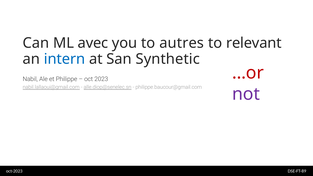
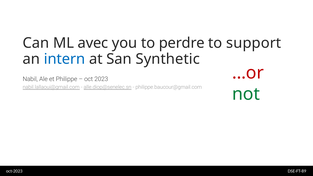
autres: autres -> perdre
relevant: relevant -> support
not colour: purple -> green
